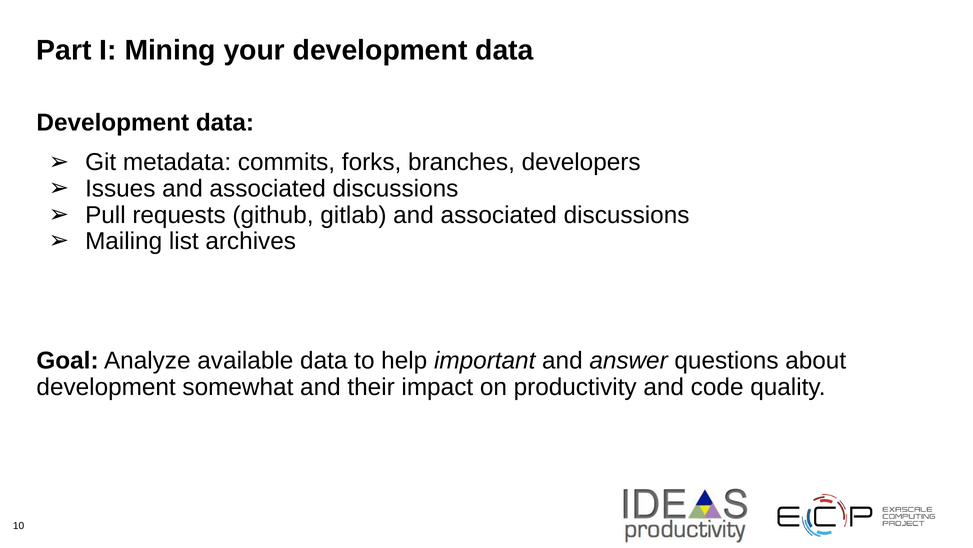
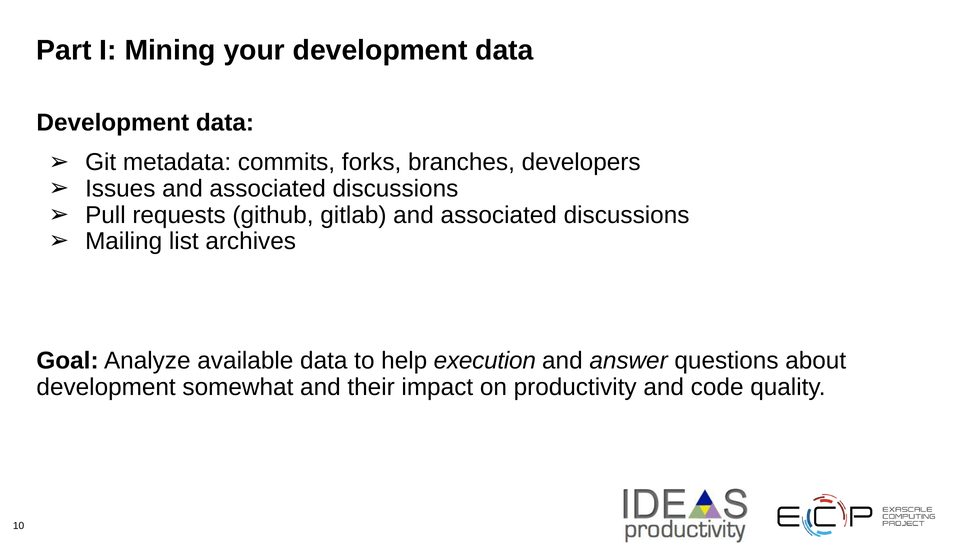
important: important -> execution
